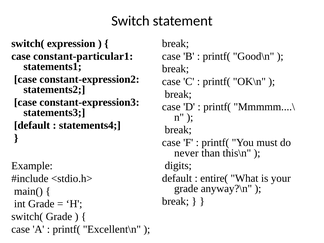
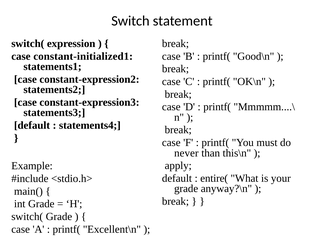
constant-particular1: constant-particular1 -> constant-initialized1
digits: digits -> apply
